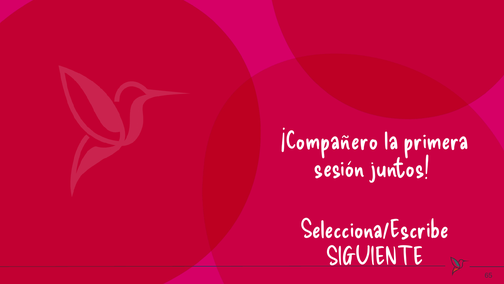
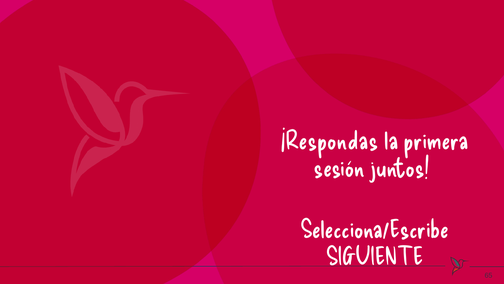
¡Compañero: ¡Compañero -> ¡Respondas
